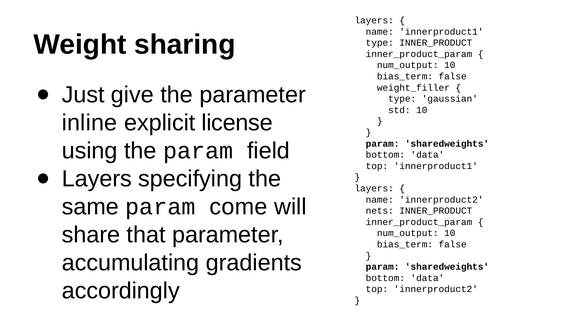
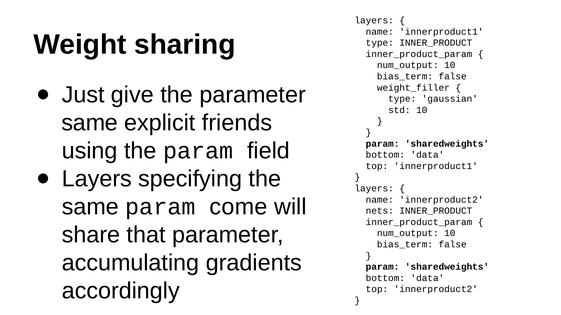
inline at (90, 123): inline -> same
license: license -> friends
